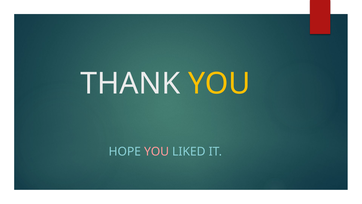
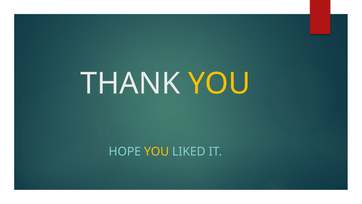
YOU at (157, 151) colour: pink -> yellow
